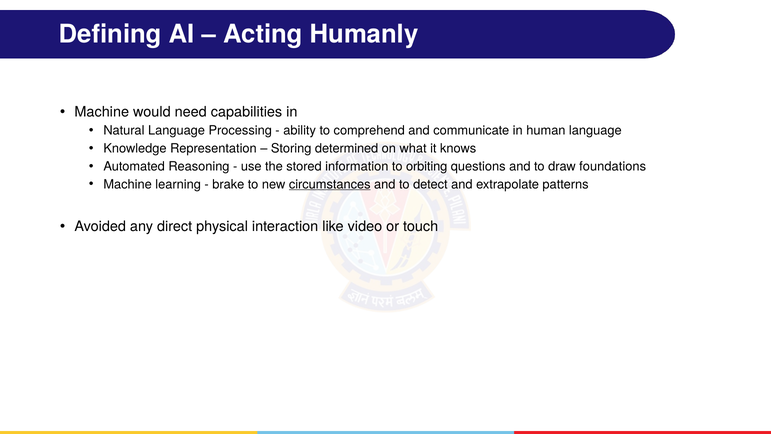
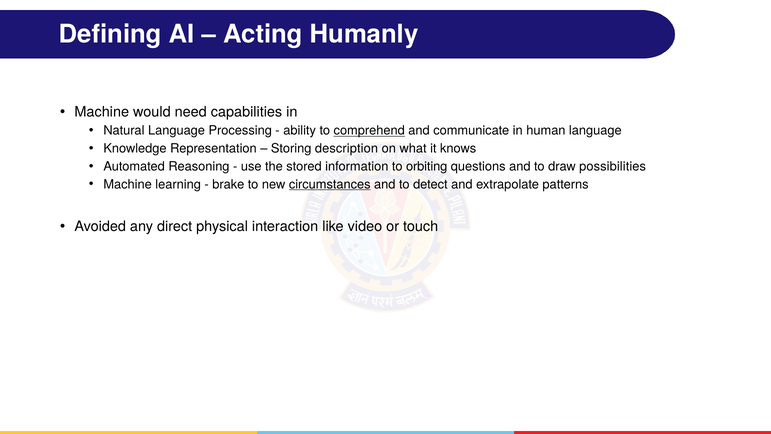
comprehend underline: none -> present
determined: determined -> description
foundations: foundations -> possibilities
